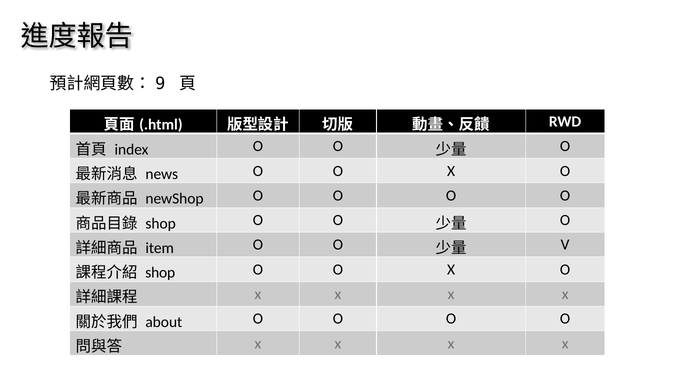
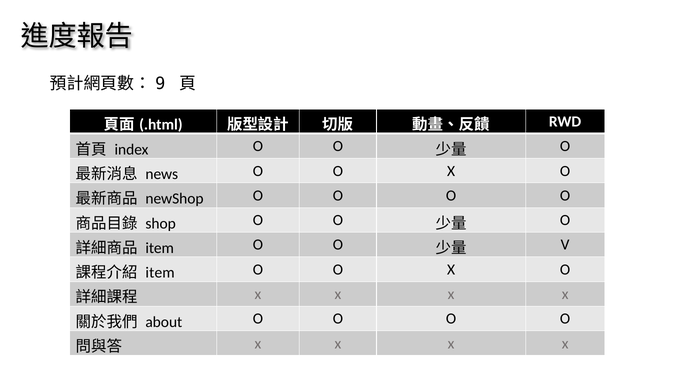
shop at (160, 272): shop -> item
